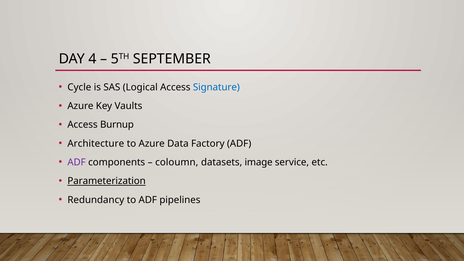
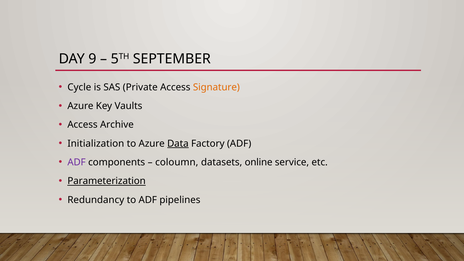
4: 4 -> 9
Logical: Logical -> Private
Signature colour: blue -> orange
Burnup: Burnup -> Archive
Architecture: Architecture -> Initialization
Data underline: none -> present
image: image -> online
